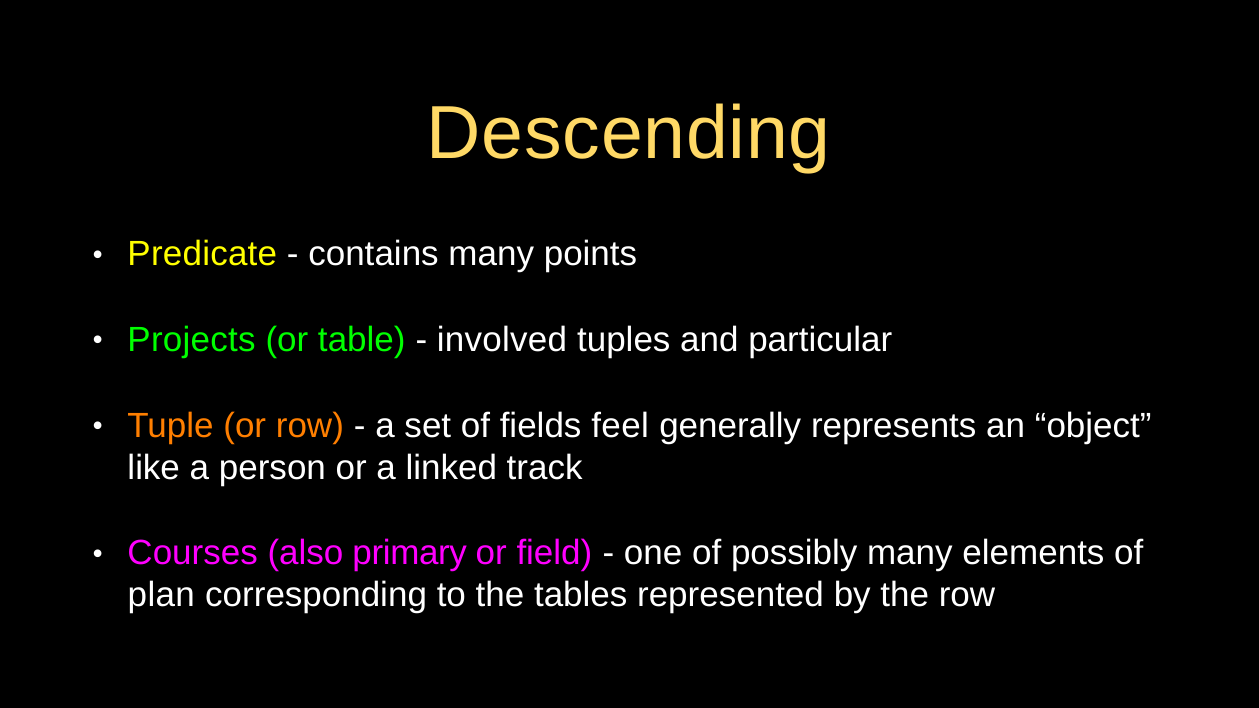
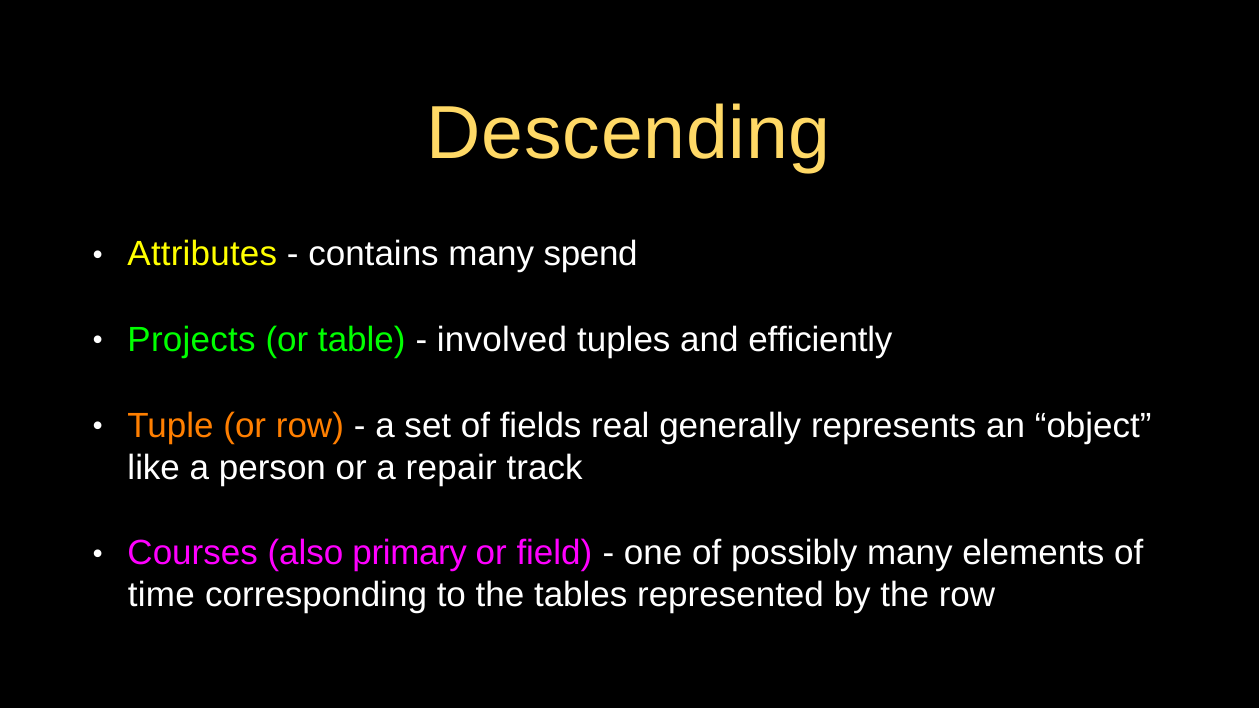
Predicate: Predicate -> Attributes
points: points -> spend
particular: particular -> efficiently
feel: feel -> real
linked: linked -> repair
plan: plan -> time
